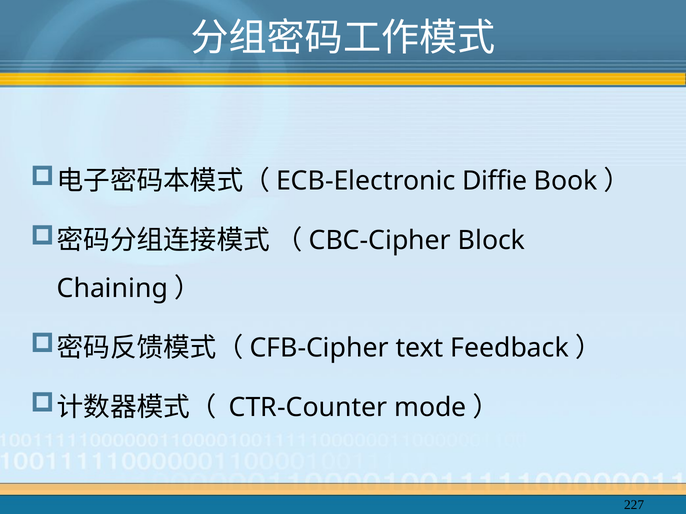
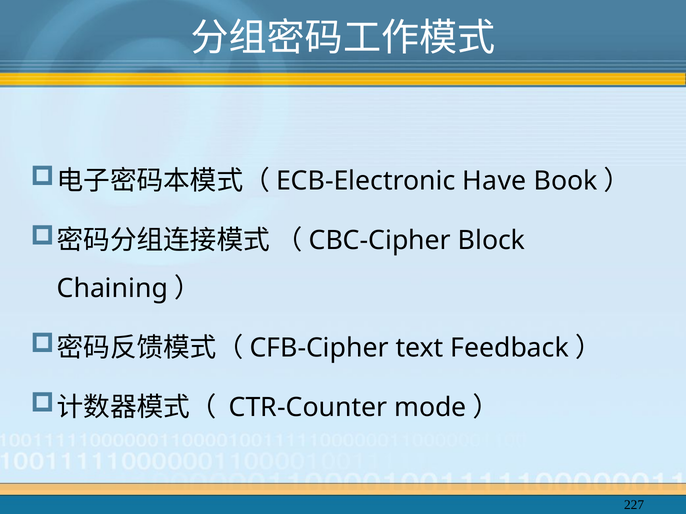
Diffie: Diffie -> Have
